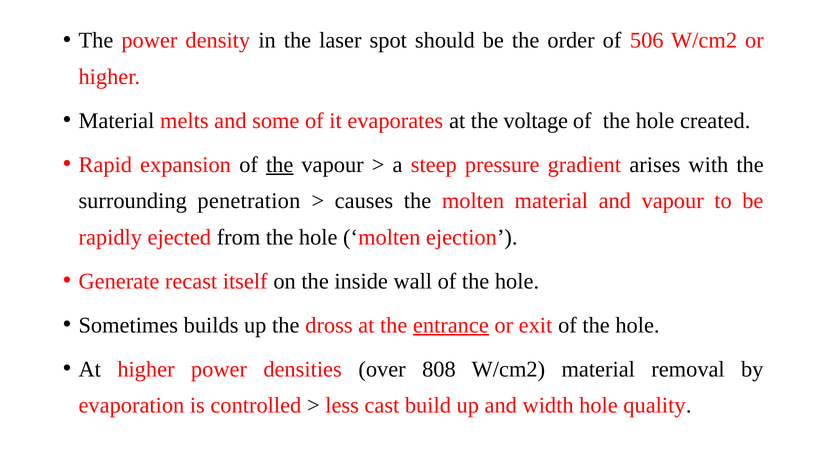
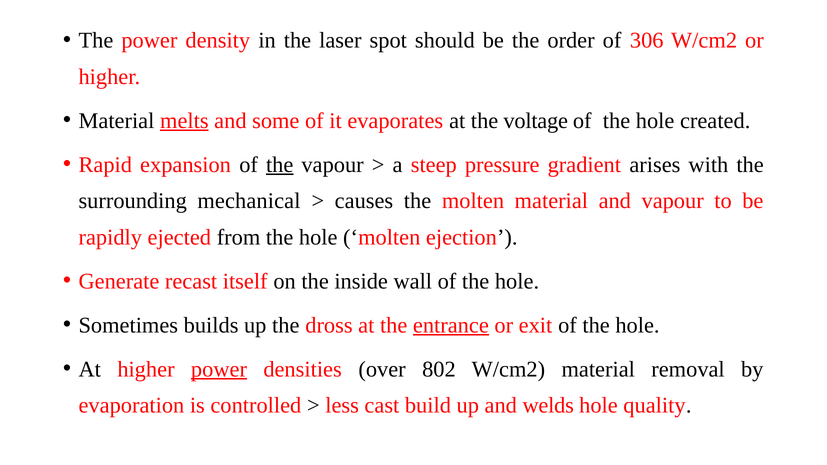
506: 506 -> 306
melts underline: none -> present
penetration: penetration -> mechanical
power at (219, 369) underline: none -> present
808: 808 -> 802
width: width -> welds
